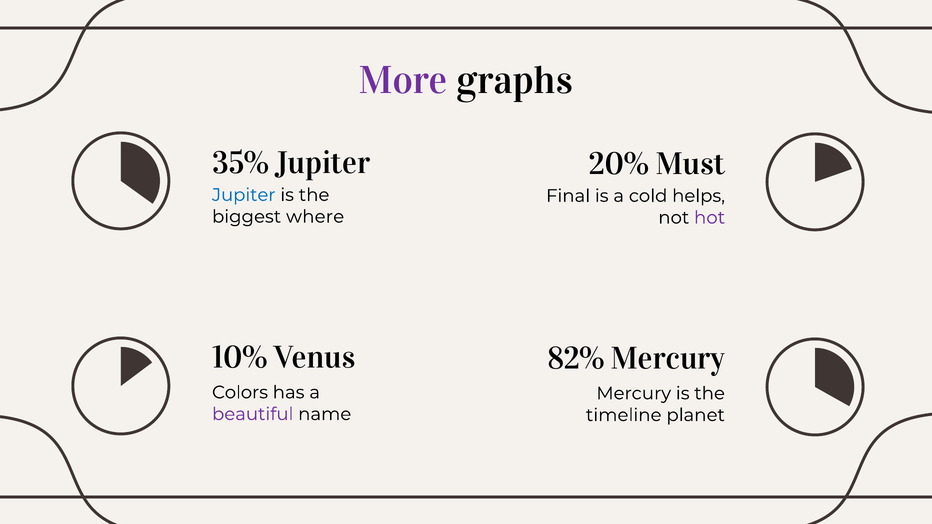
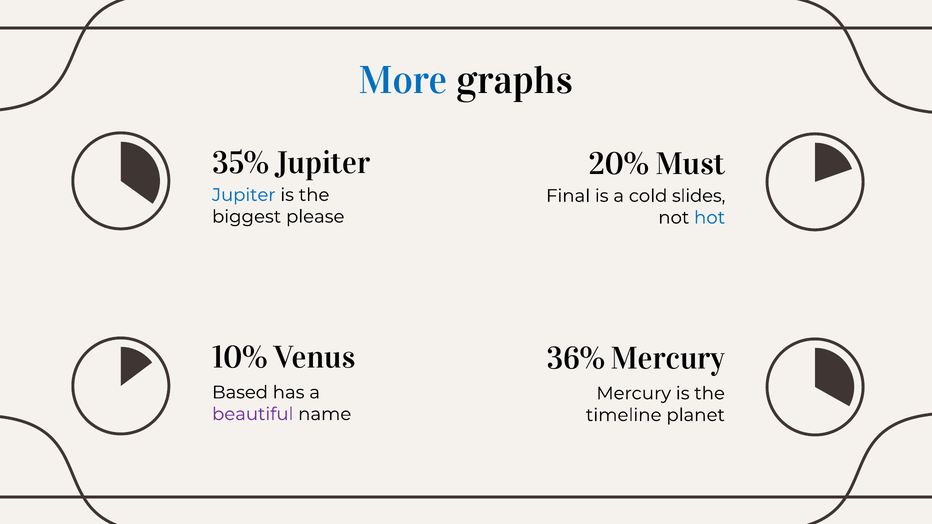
More colour: purple -> blue
helps: helps -> slides
where: where -> please
hot colour: purple -> blue
82%: 82% -> 36%
Colors: Colors -> Based
